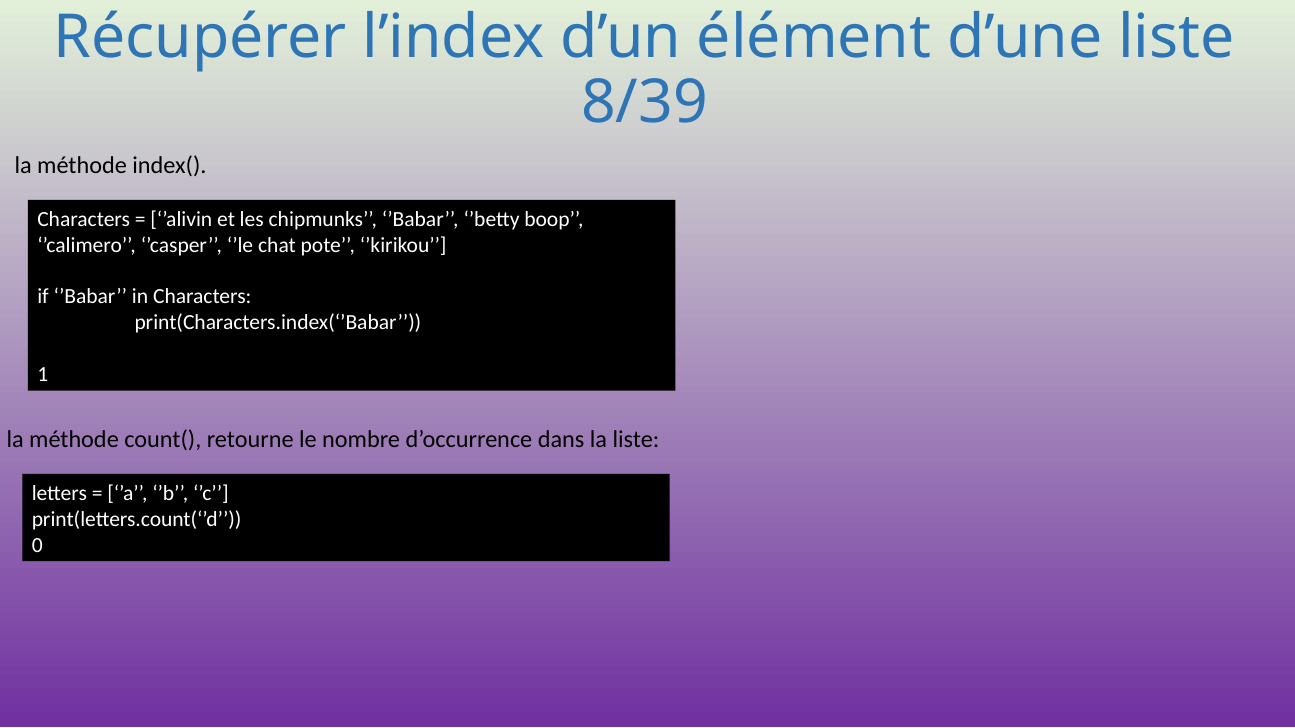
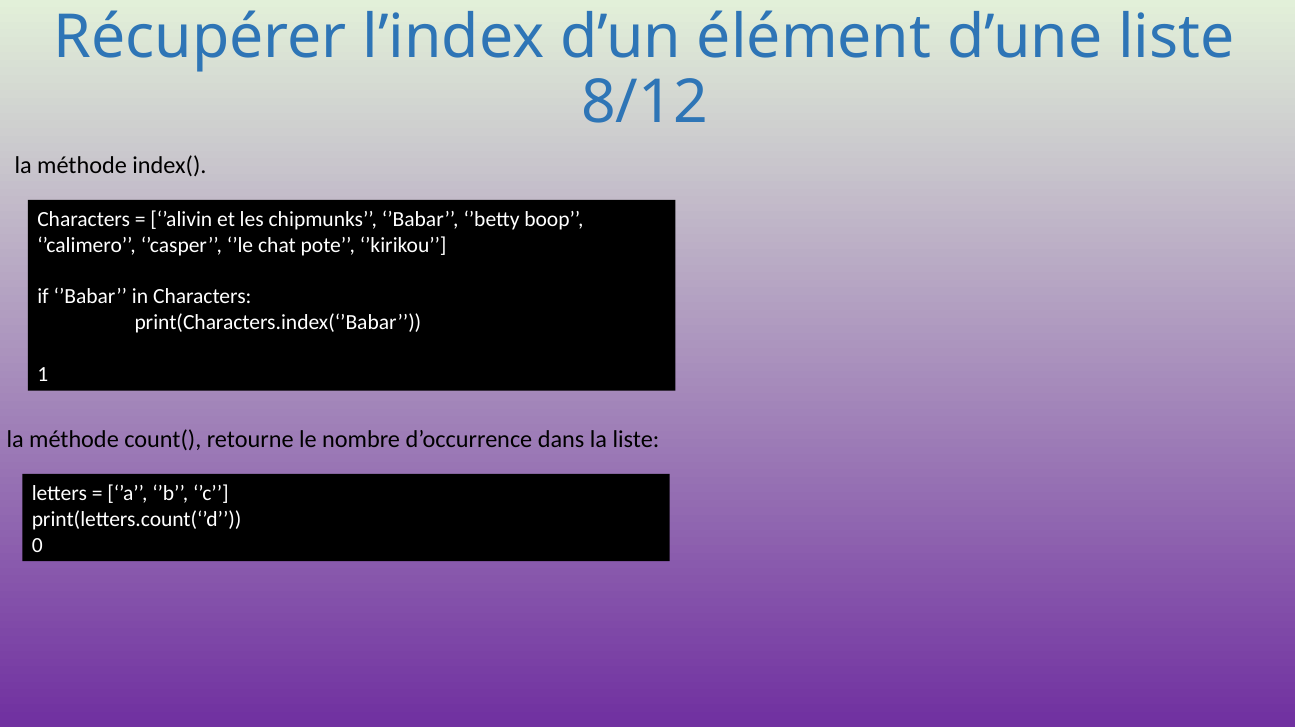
8/39: 8/39 -> 8/12
